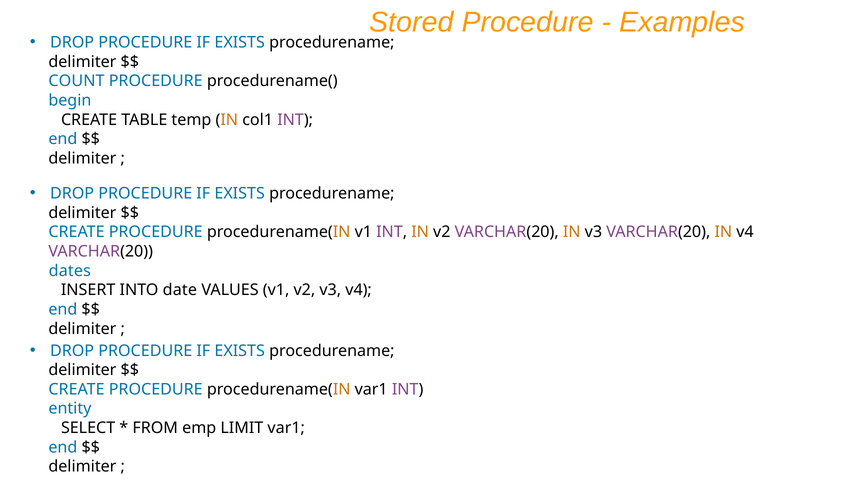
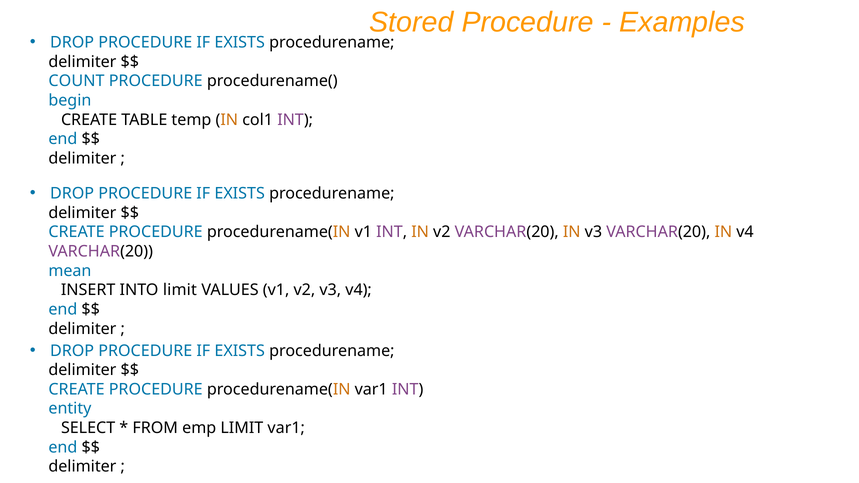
dates: dates -> mean
INTO date: date -> limit
